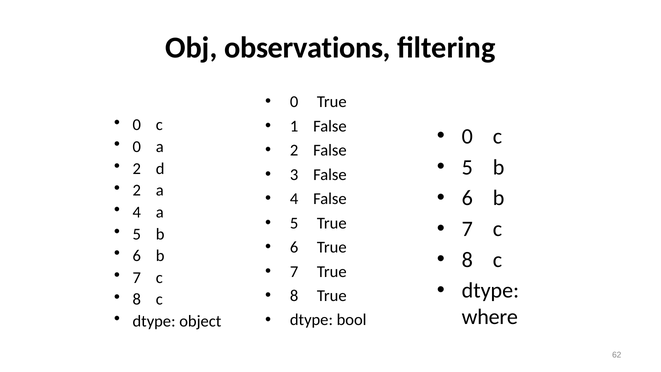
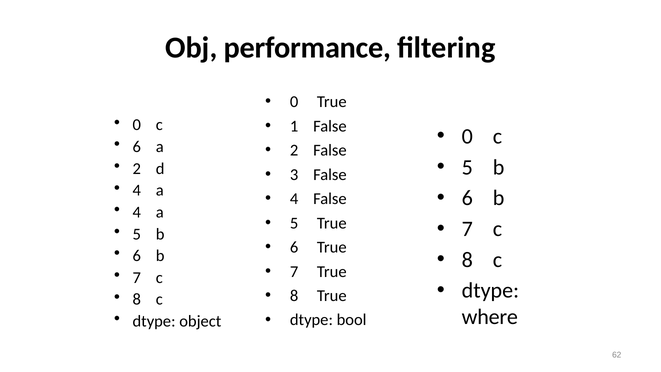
observations: observations -> performance
0 at (137, 147): 0 -> 6
2 at (137, 190): 2 -> 4
